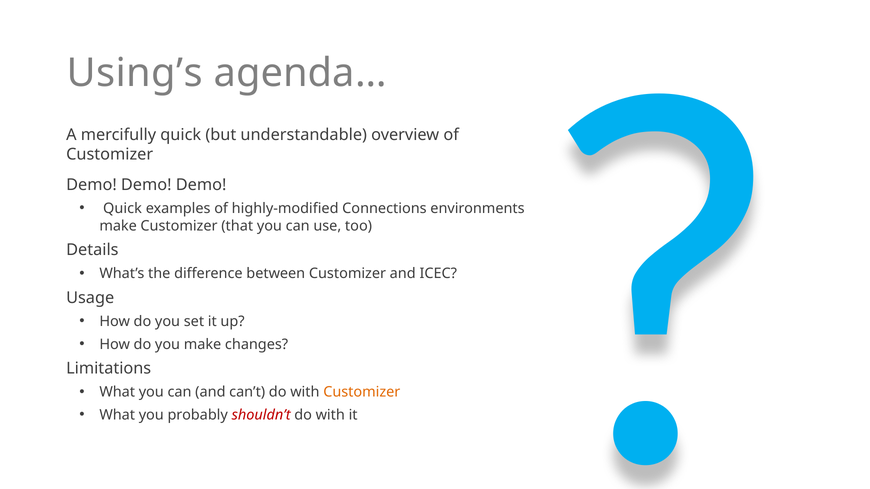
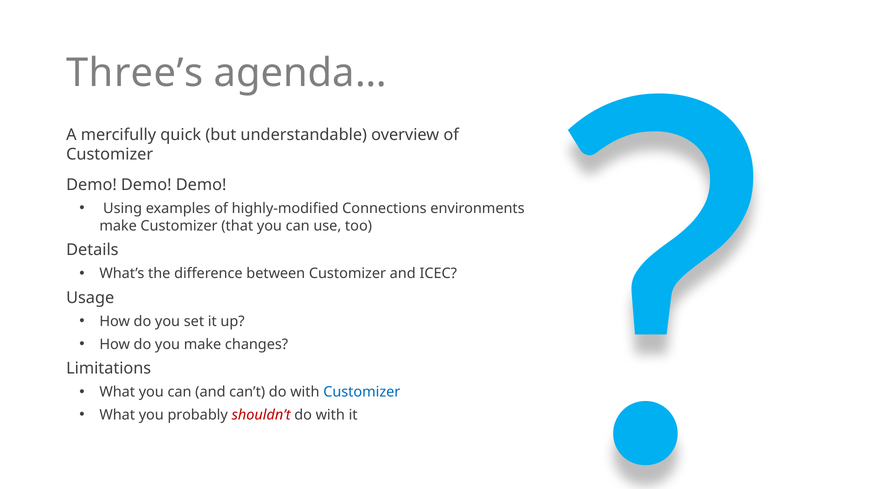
Using’s: Using’s -> Three’s
Quick at (123, 209): Quick -> Using
Customizer at (362, 392) colour: orange -> blue
